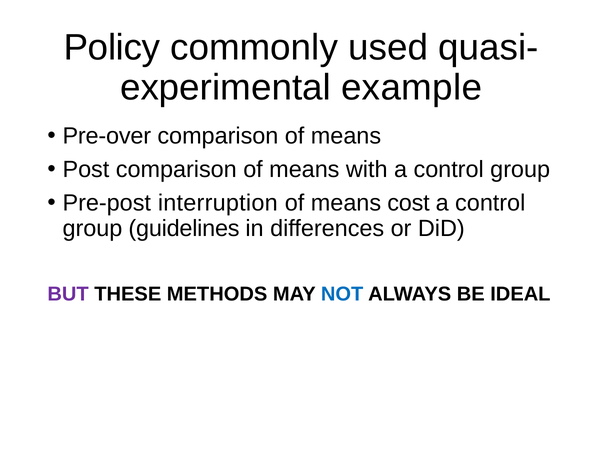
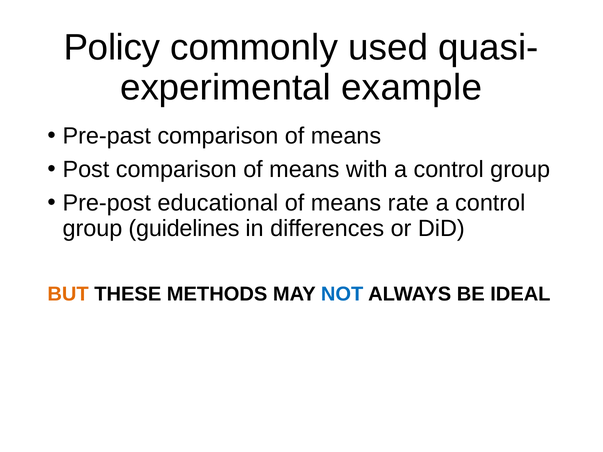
Pre-over: Pre-over -> Pre-past
interruption: interruption -> educational
cost: cost -> rate
BUT colour: purple -> orange
